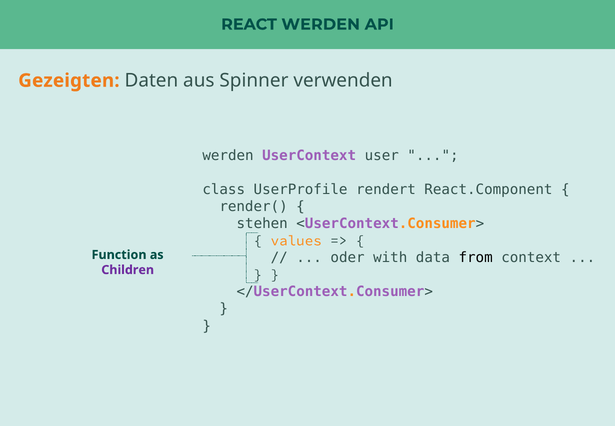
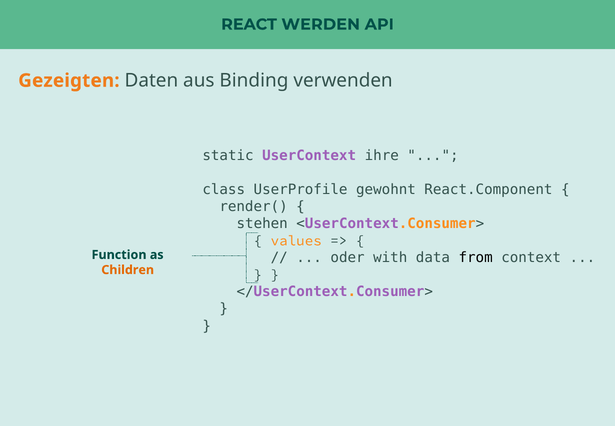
Spinner: Spinner -> Binding
werden at (228, 155): werden -> static
user: user -> ihre
rendert: rendert -> gewohnt
Children colour: purple -> orange
